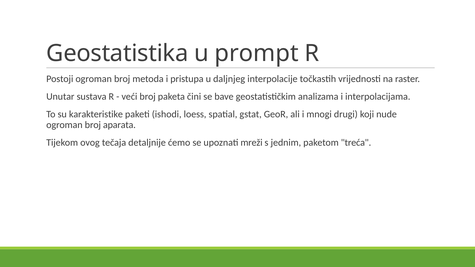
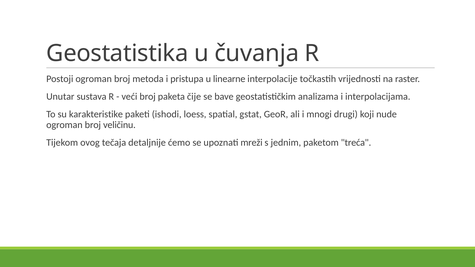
prompt: prompt -> čuvanja
daljnjeg: daljnjeg -> linearne
čini: čini -> čije
aparata: aparata -> veličinu
